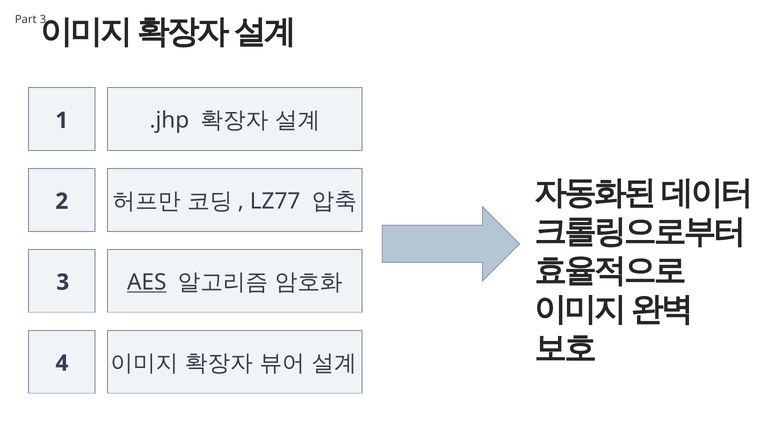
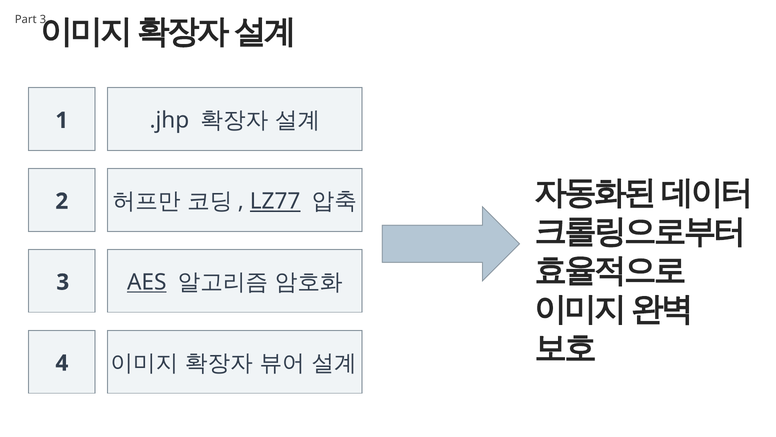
LZ77 underline: none -> present
